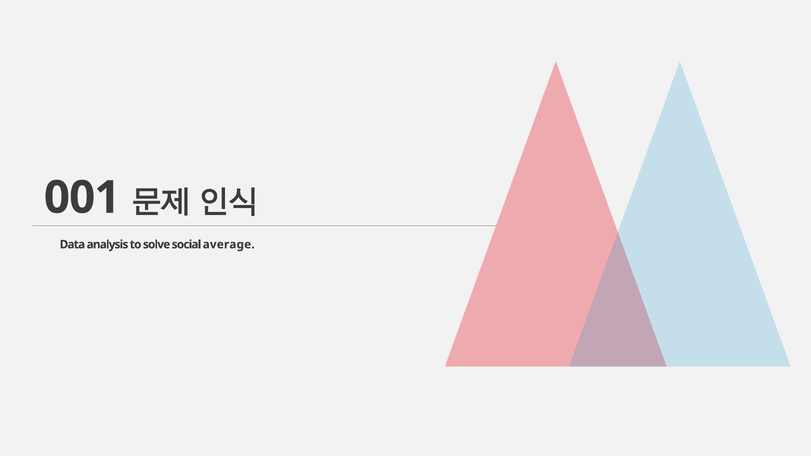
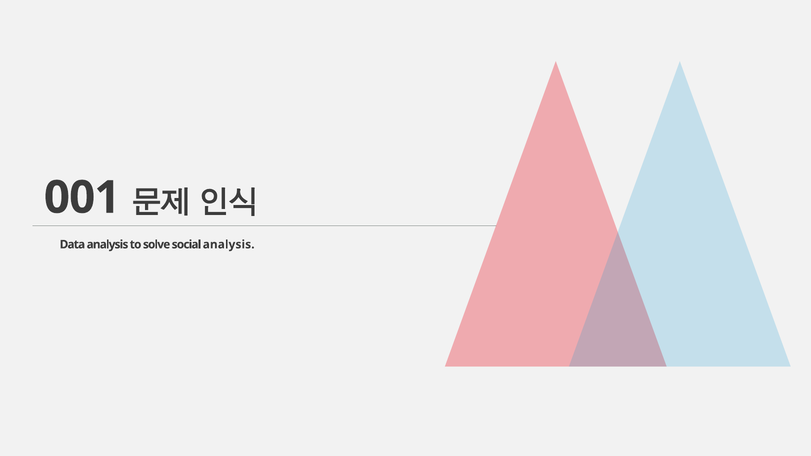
social average: average -> analysis
